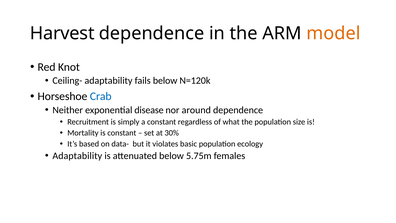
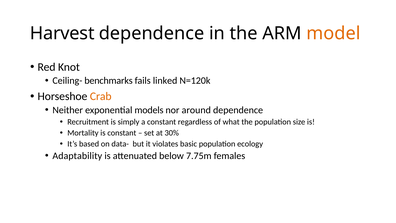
Ceiling- adaptability: adaptability -> benchmarks
fails below: below -> linked
Crab colour: blue -> orange
disease: disease -> models
5.75m: 5.75m -> 7.75m
